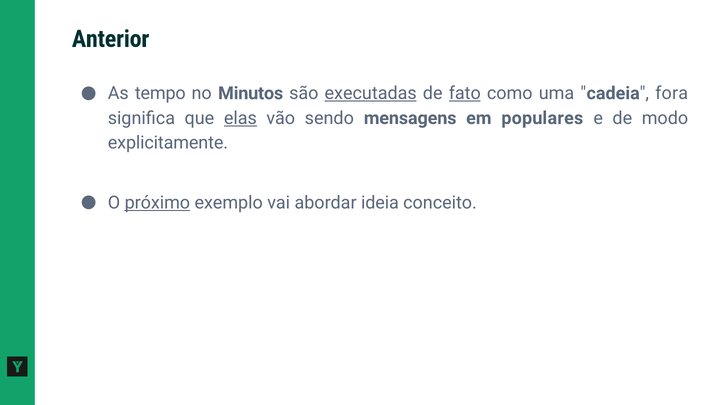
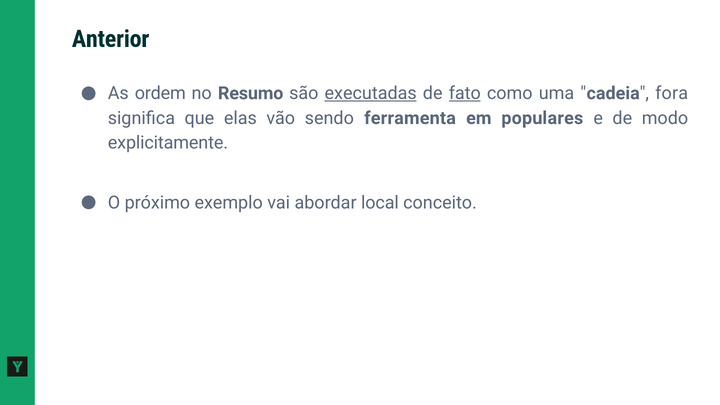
tempo: tempo -> ordem
Minutos: Minutos -> Resumo
elas underline: present -> none
mensagens: mensagens -> ferramenta
próximo underline: present -> none
ideia: ideia -> local
